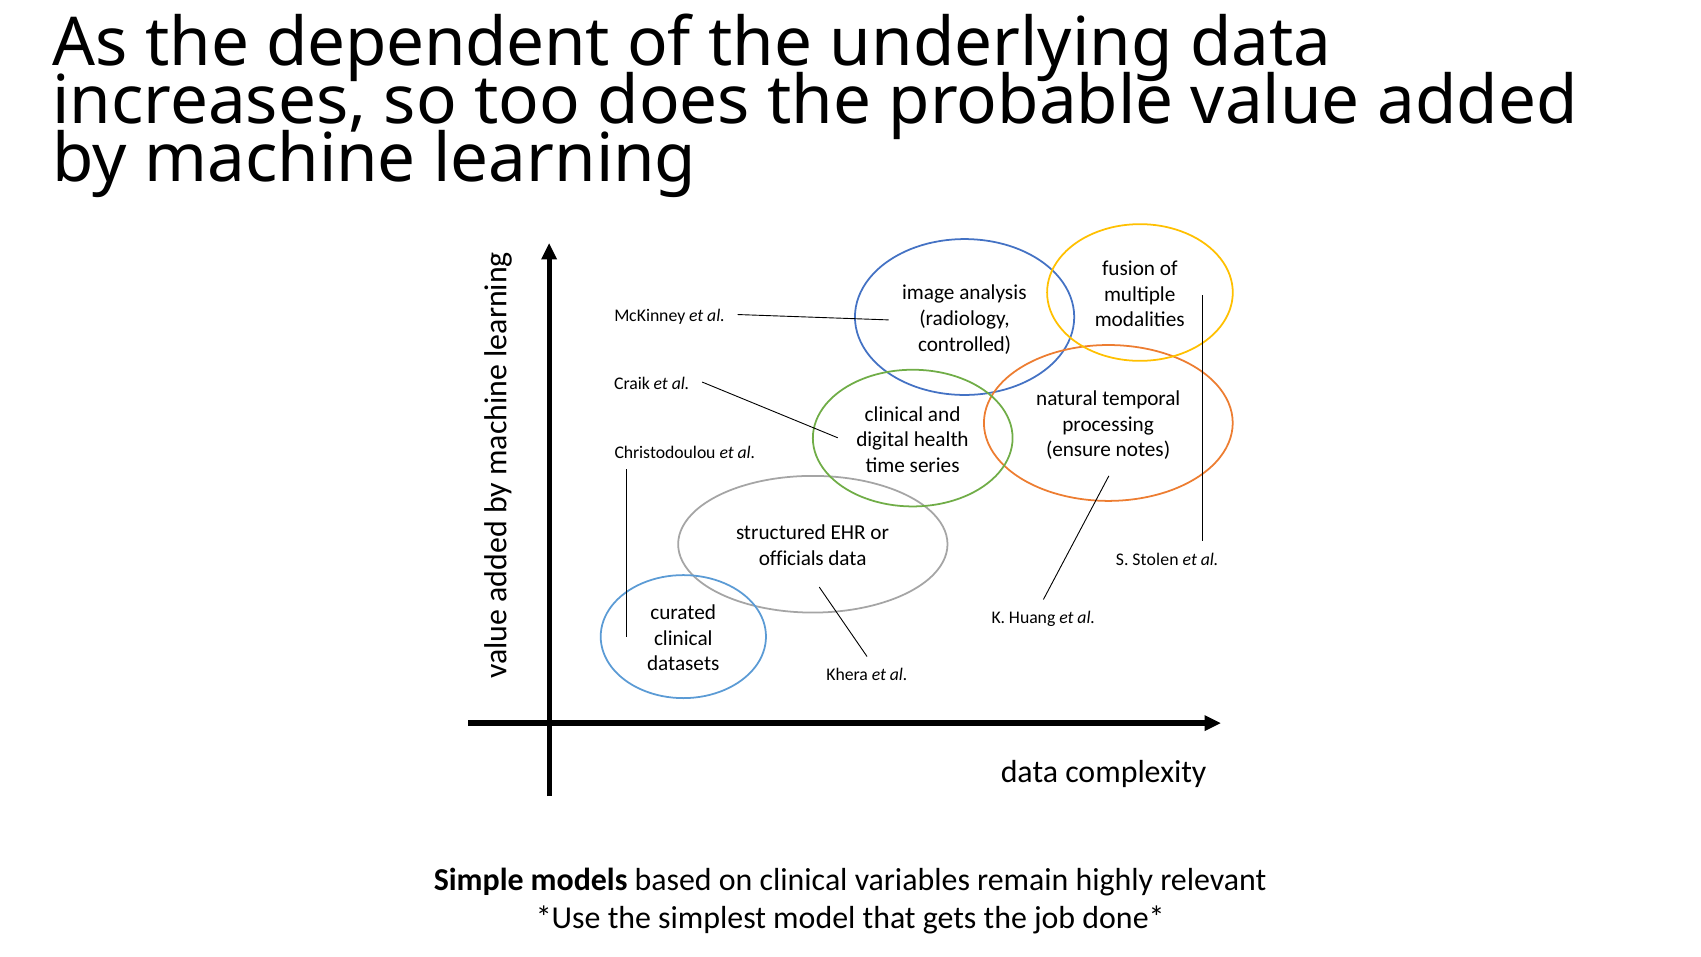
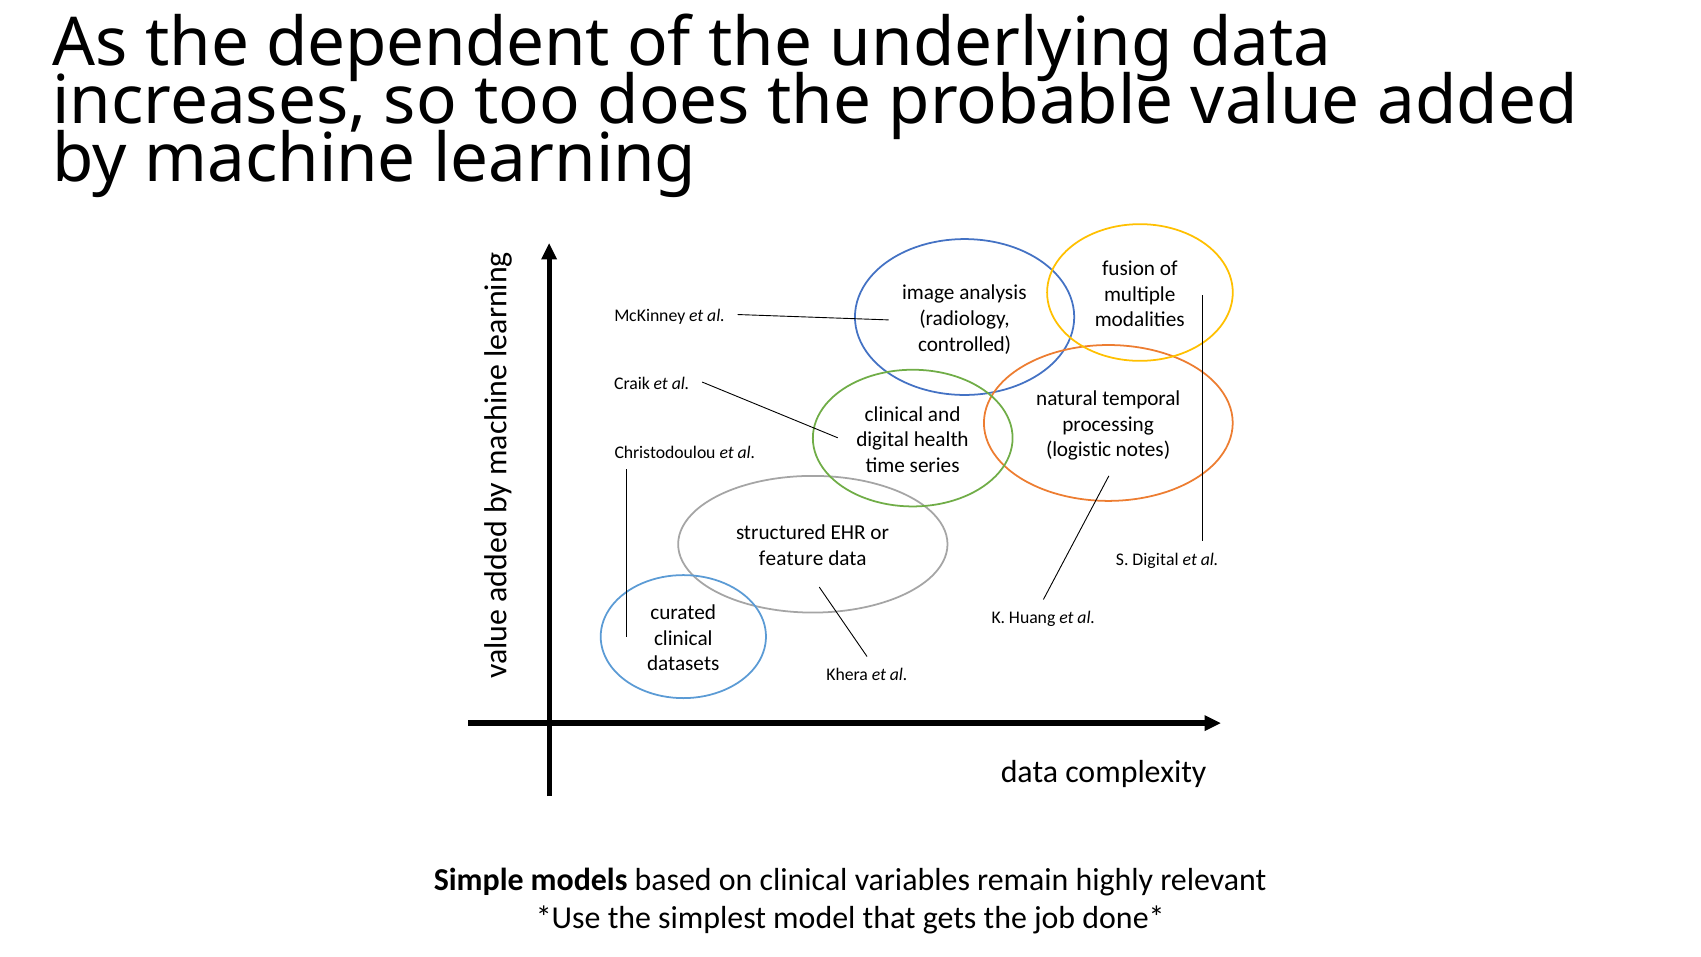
ensure: ensure -> logistic
officials: officials -> feature
S Stolen: Stolen -> Digital
